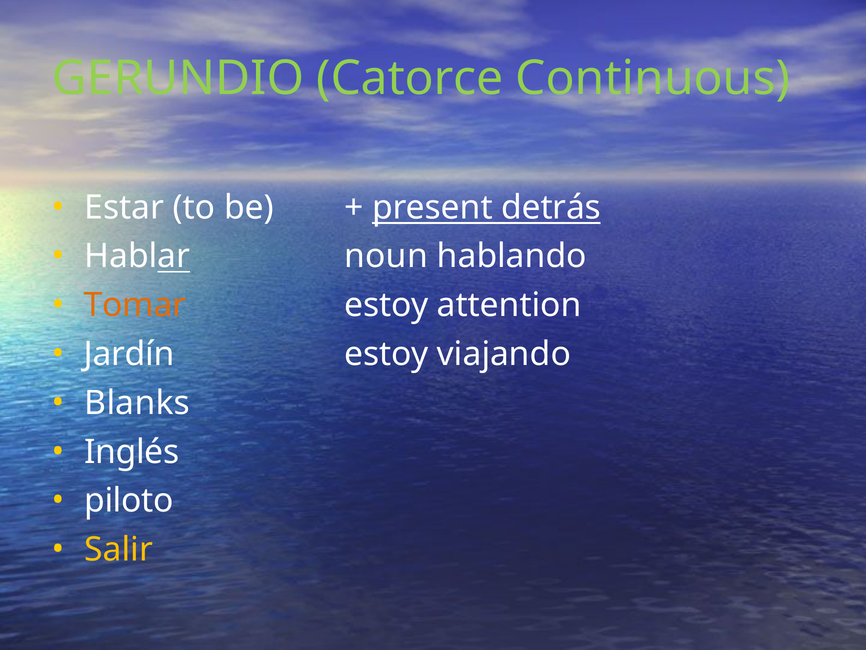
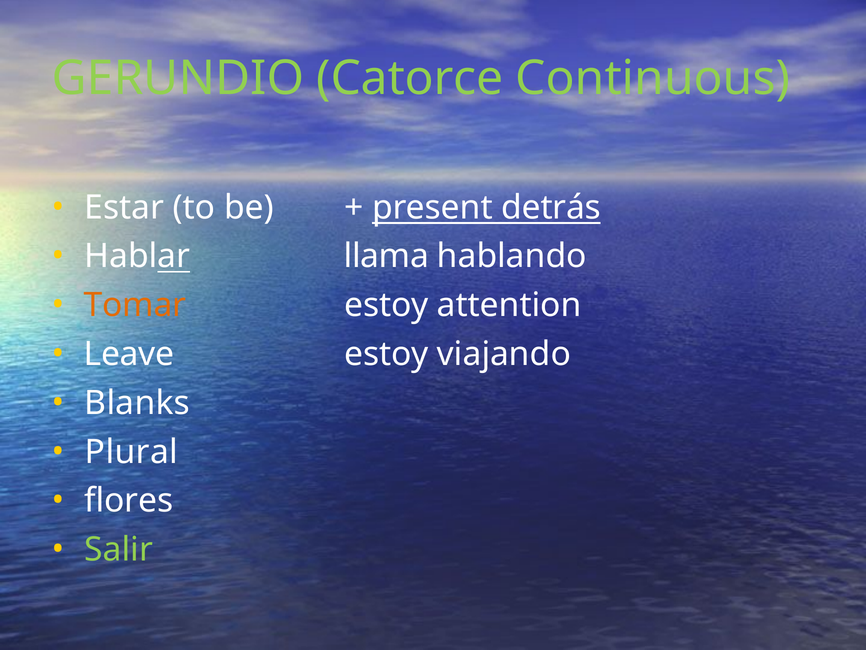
noun: noun -> llama
Jardín: Jardín -> Leave
Inglés: Inglés -> Plural
piloto: piloto -> flores
Salir colour: yellow -> light green
